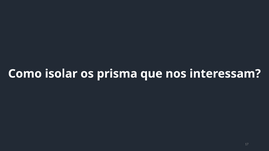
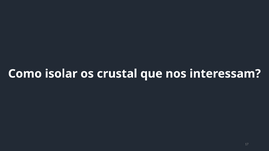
prisma: prisma -> crustal
